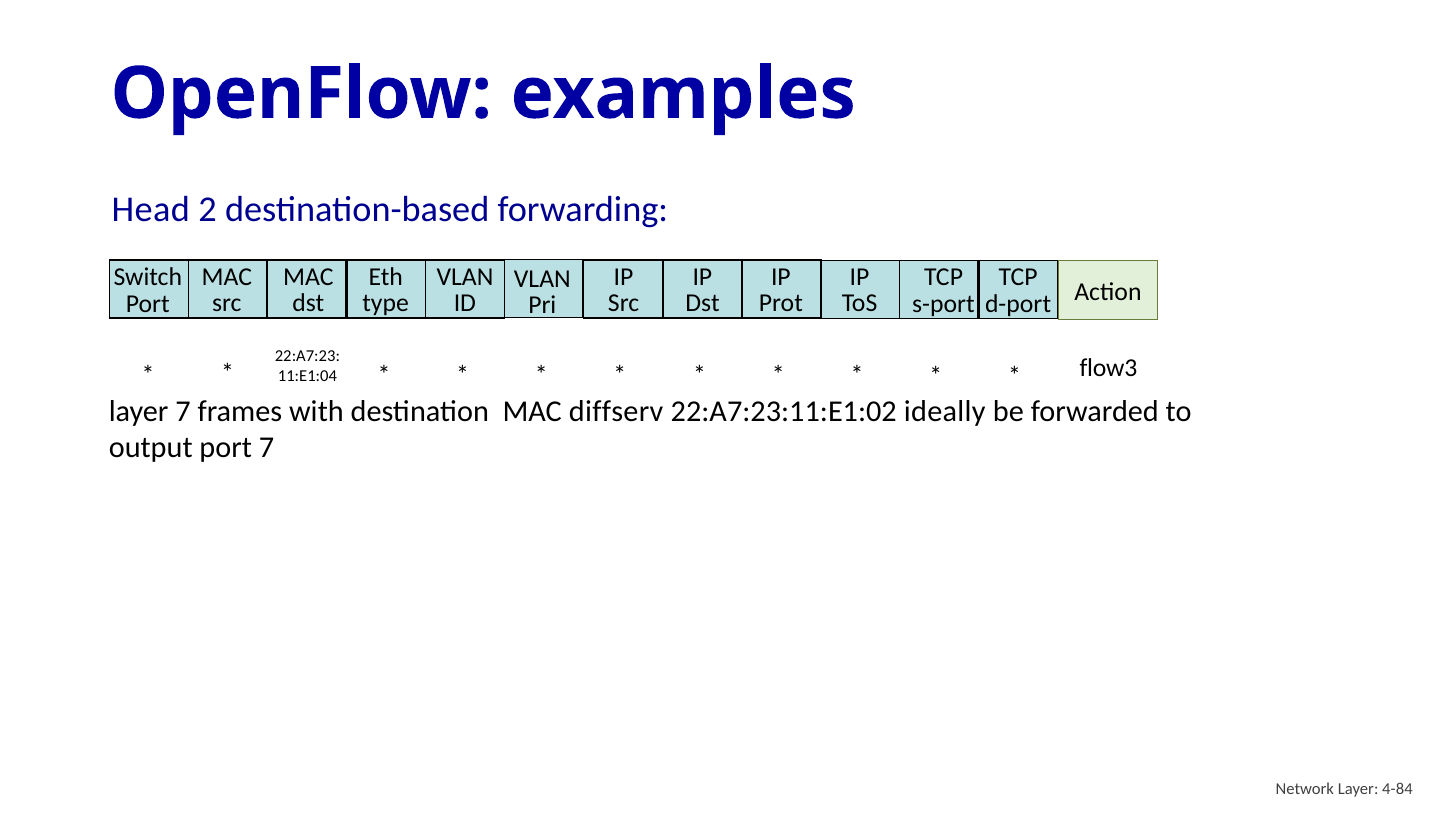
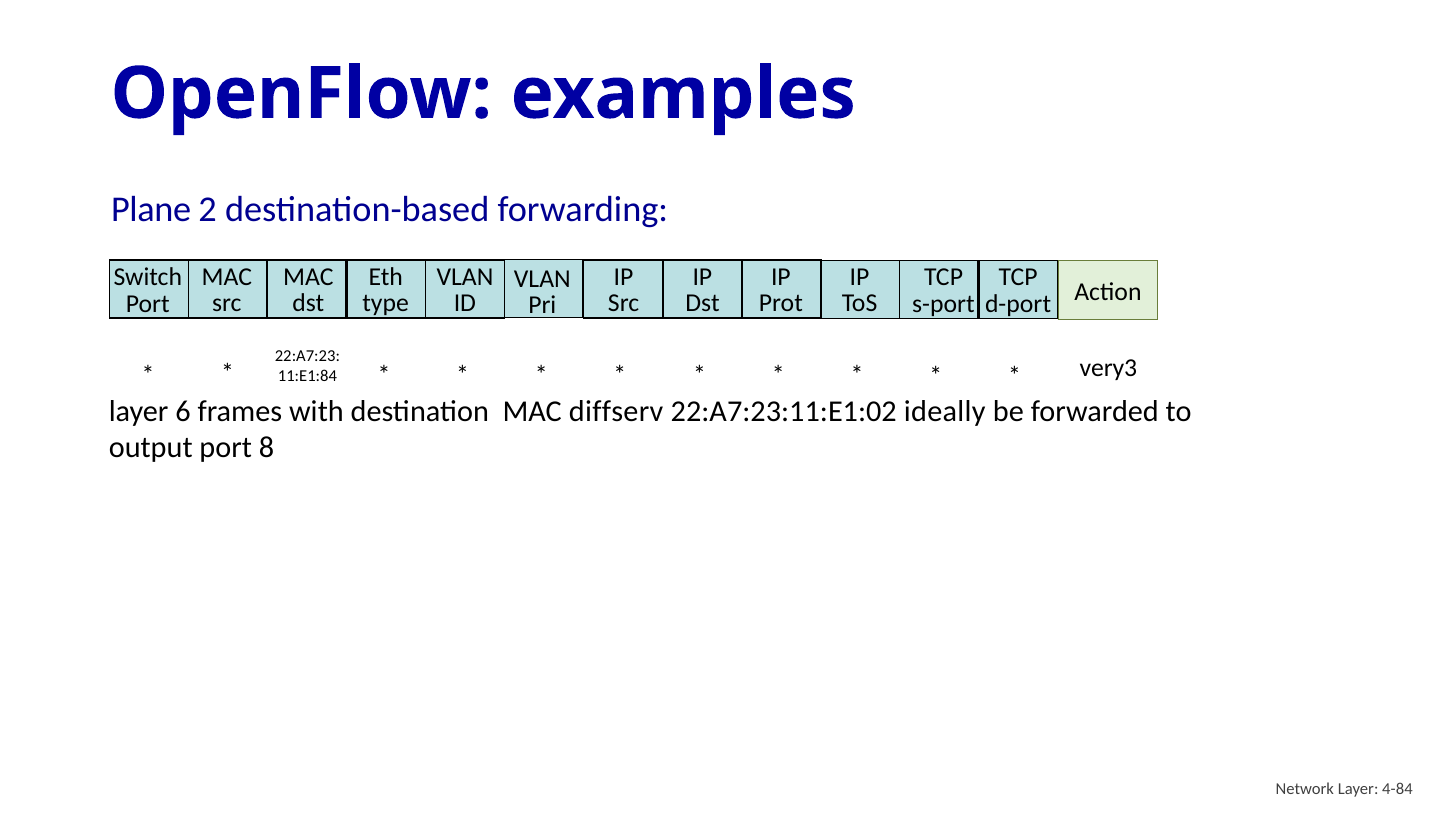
Head: Head -> Plane
flow3: flow3 -> very3
11:E1:04: 11:E1:04 -> 11:E1:84
layer 7: 7 -> 6
port 7: 7 -> 8
